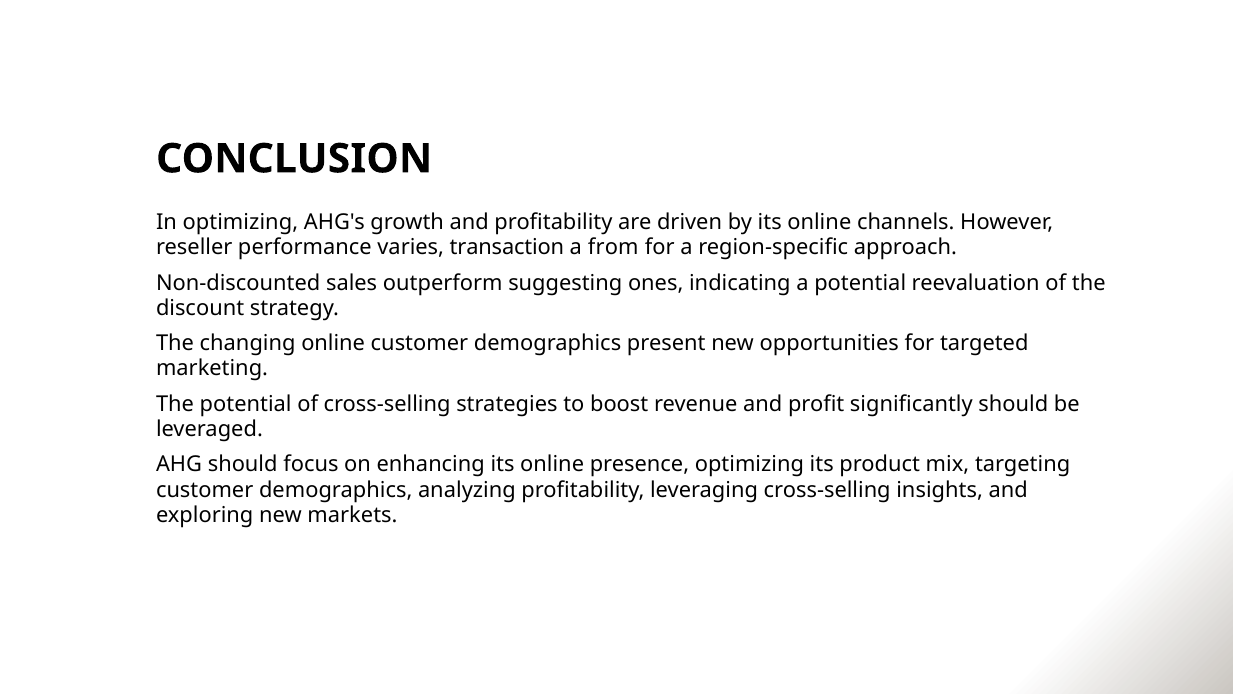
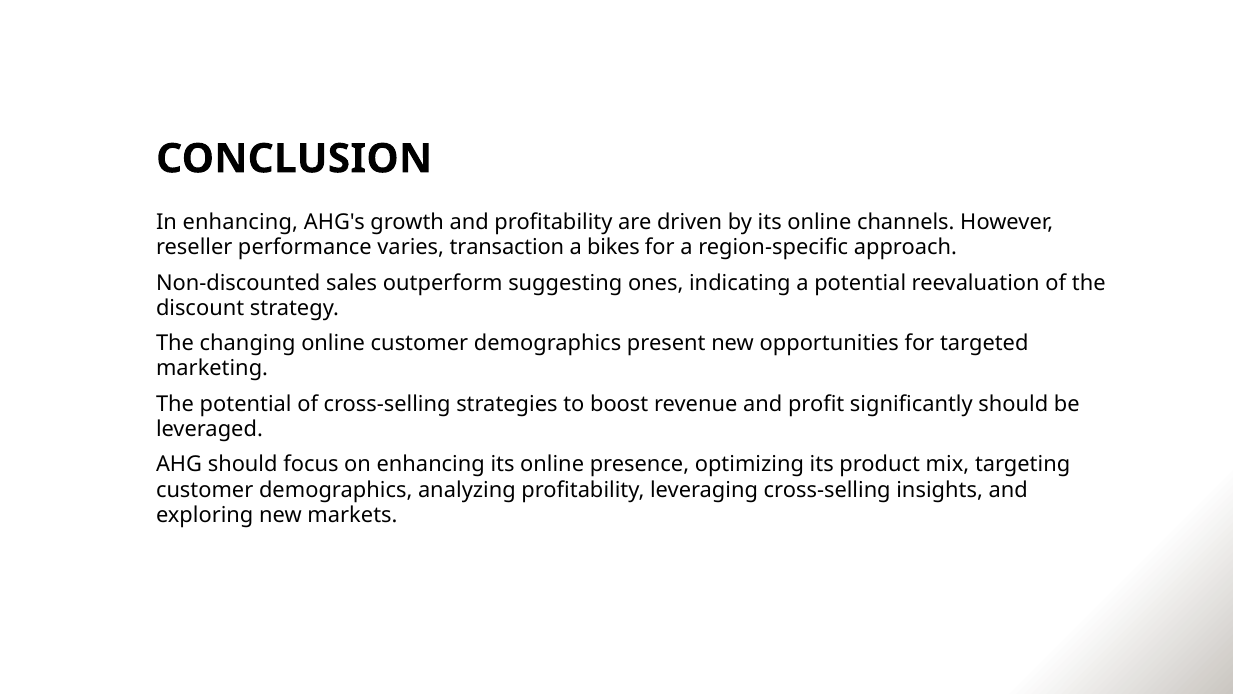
In optimizing: optimizing -> enhancing
from: from -> bikes
